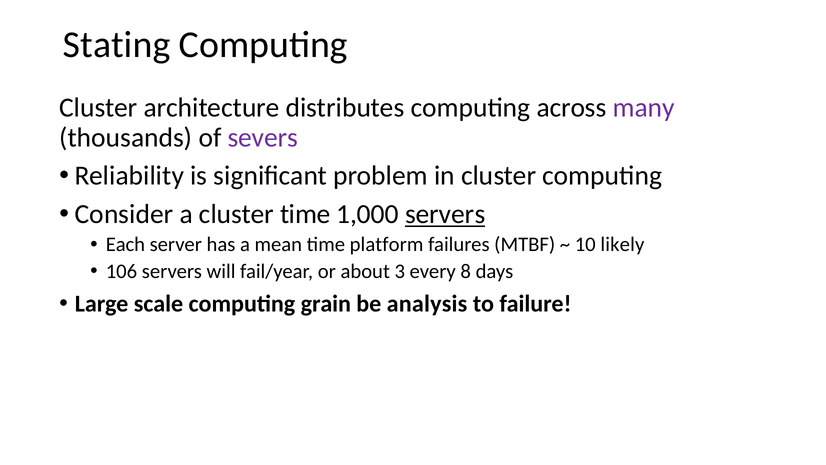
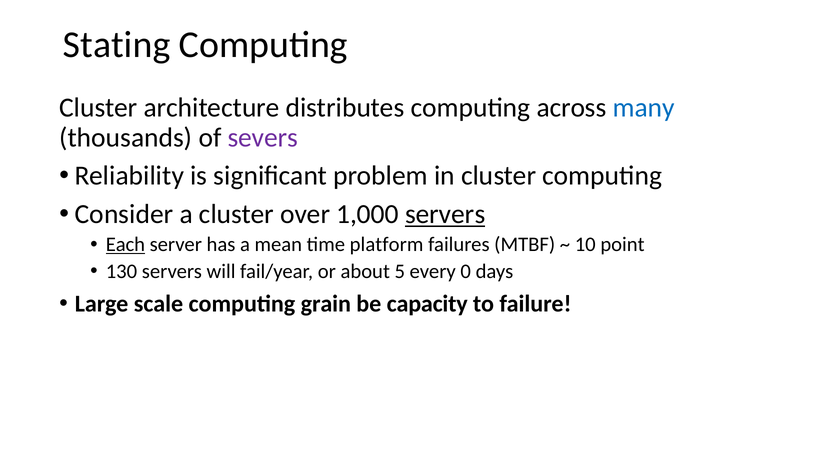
many colour: purple -> blue
cluster time: time -> over
Each underline: none -> present
likely: likely -> point
106: 106 -> 130
3: 3 -> 5
8: 8 -> 0
analysis: analysis -> capacity
